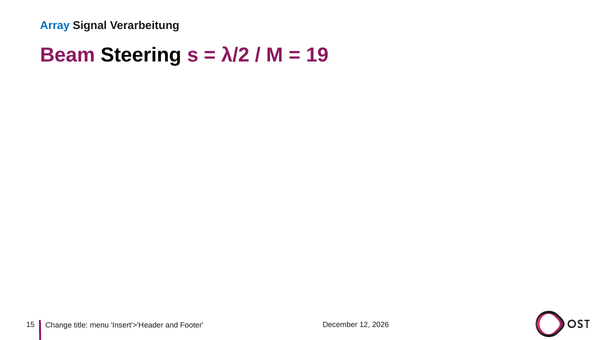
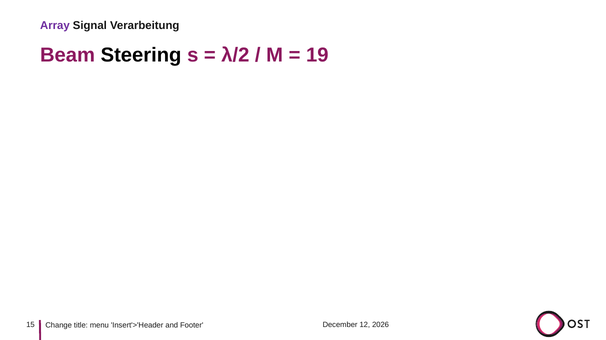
Array colour: blue -> purple
